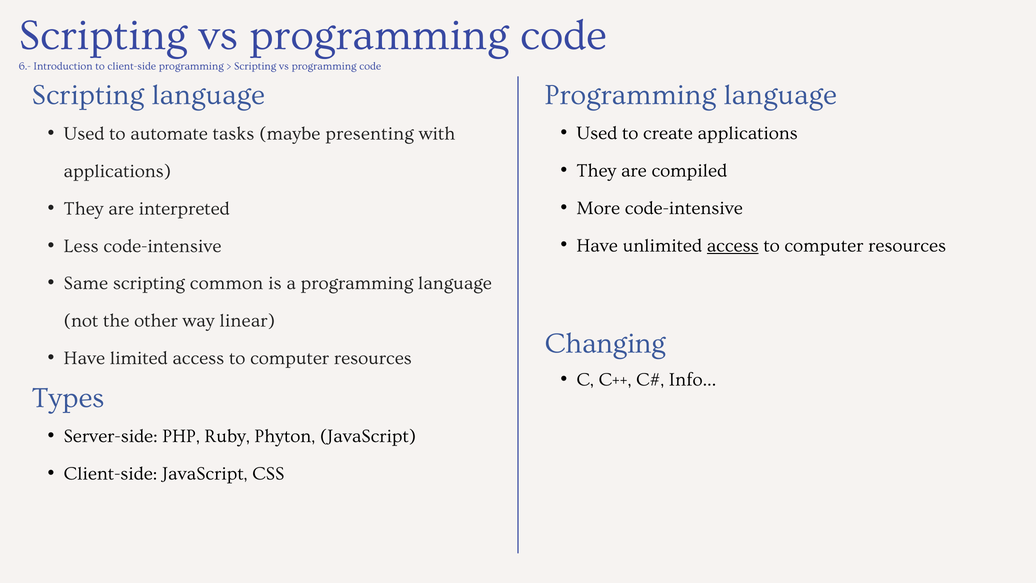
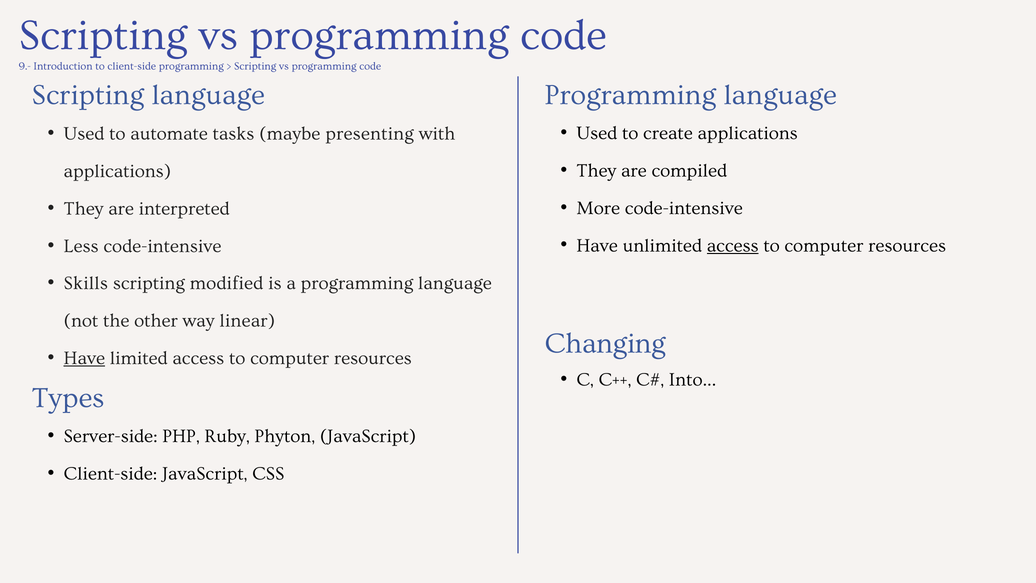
6.-: 6.- -> 9.-
Same: Same -> Skills
common: common -> modified
Have at (84, 358) underline: none -> present
Info: Info -> Into
